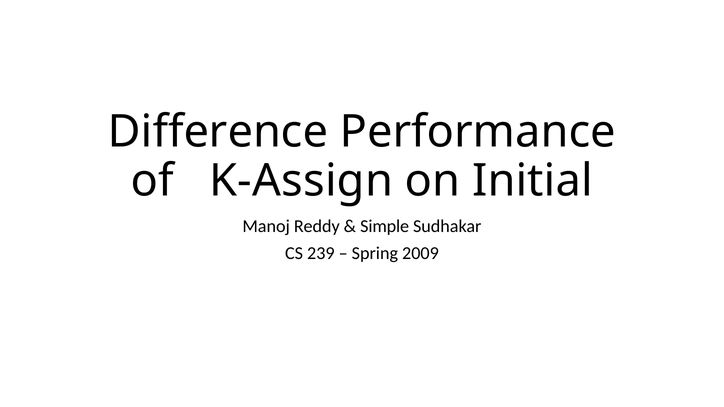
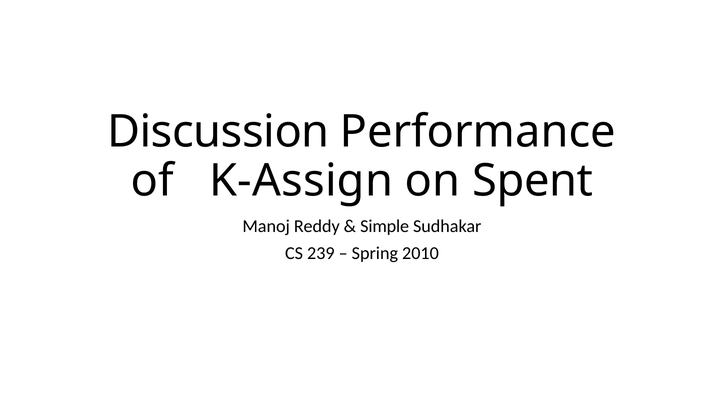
Difference: Difference -> Discussion
Initial: Initial -> Spent
2009: 2009 -> 2010
